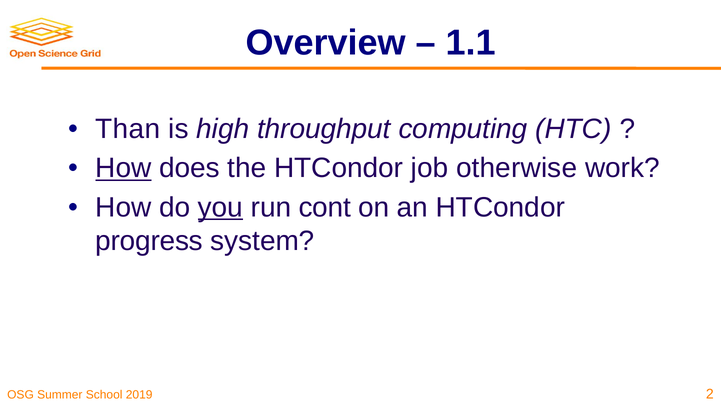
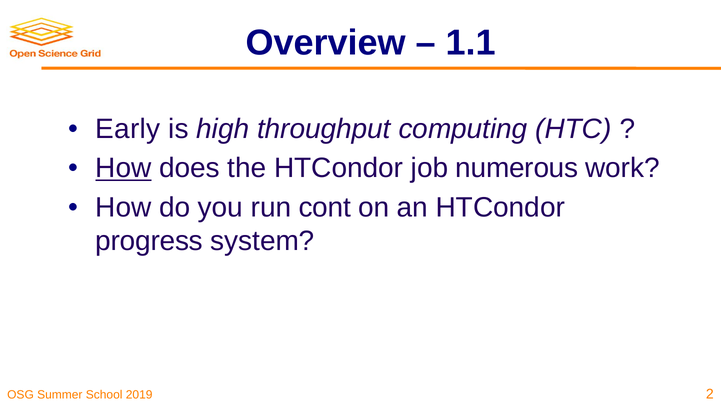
Than: Than -> Early
otherwise: otherwise -> numerous
you underline: present -> none
